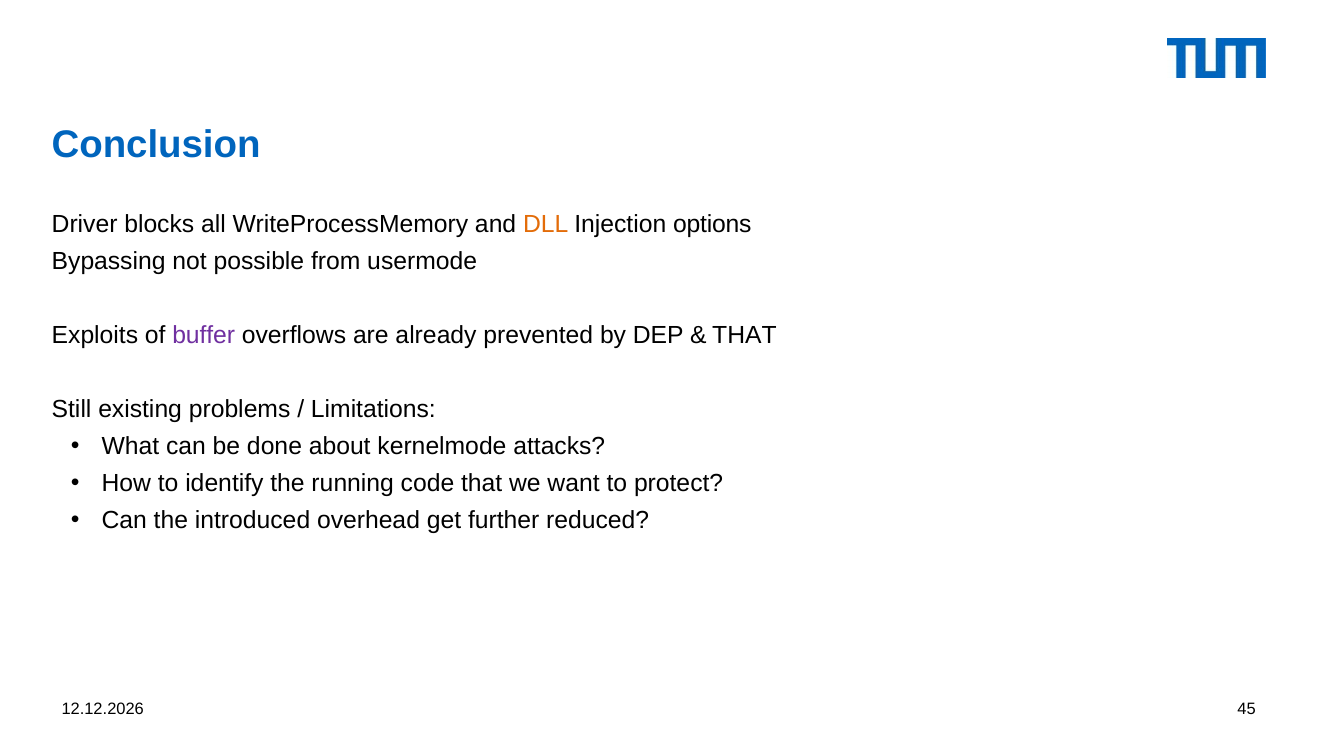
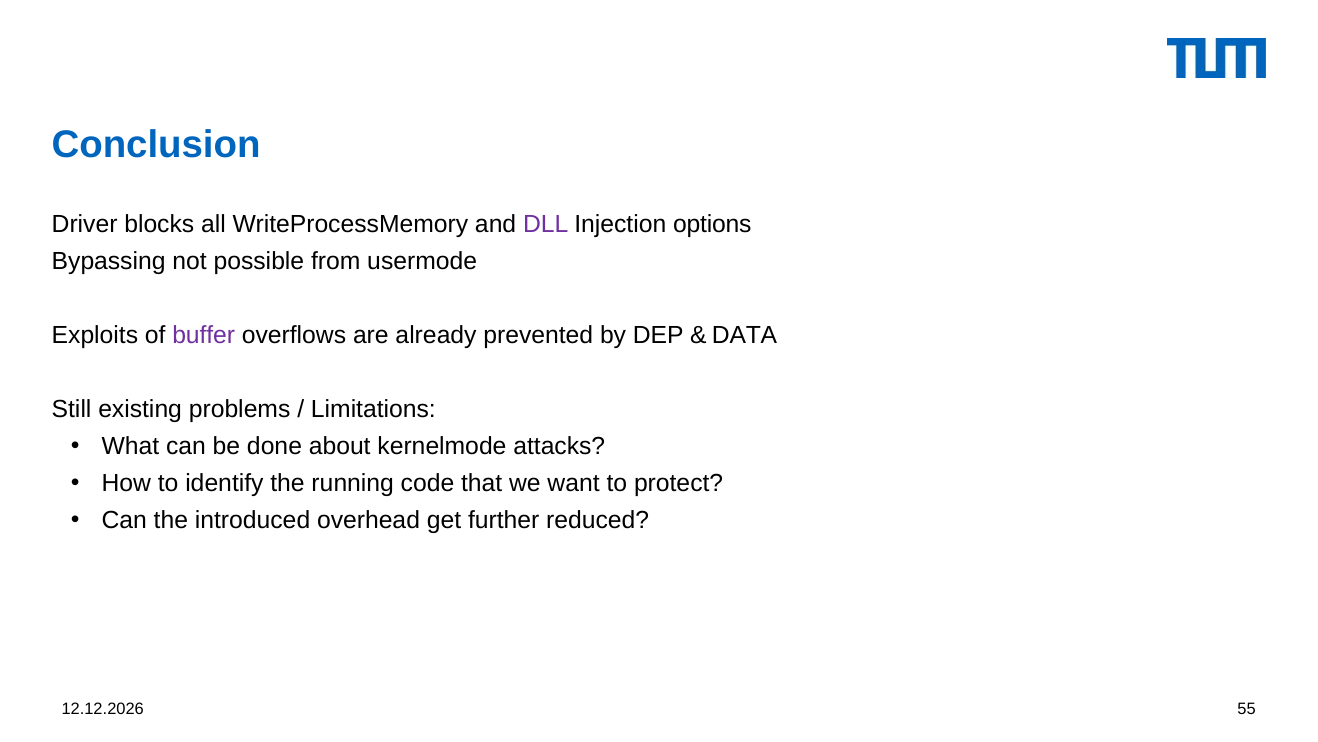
DLL colour: orange -> purple
THAT at (744, 335): THAT -> DATA
45: 45 -> 55
